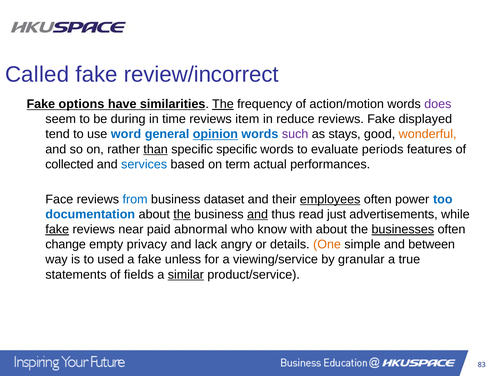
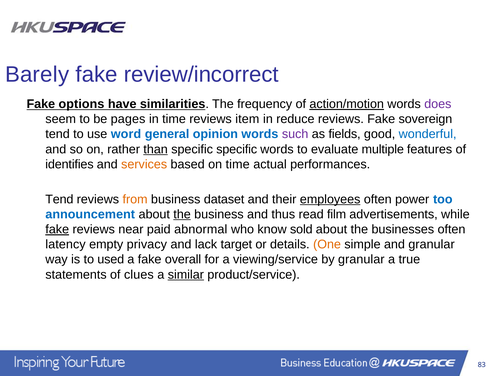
Called: Called -> Barely
The at (223, 104) underline: present -> none
action/motion underline: none -> present
during: during -> pages
displayed: displayed -> sovereign
opinion underline: present -> none
stays: stays -> fields
wonderful colour: orange -> blue
periods: periods -> multiple
collected: collected -> identifies
services colour: blue -> orange
on term: term -> time
Face at (59, 199): Face -> Tend
from colour: blue -> orange
documentation: documentation -> announcement
and at (258, 214) underline: present -> none
just: just -> film
with: with -> sold
businesses underline: present -> none
change: change -> latency
angry: angry -> target
and between: between -> granular
unless: unless -> overall
fields: fields -> clues
